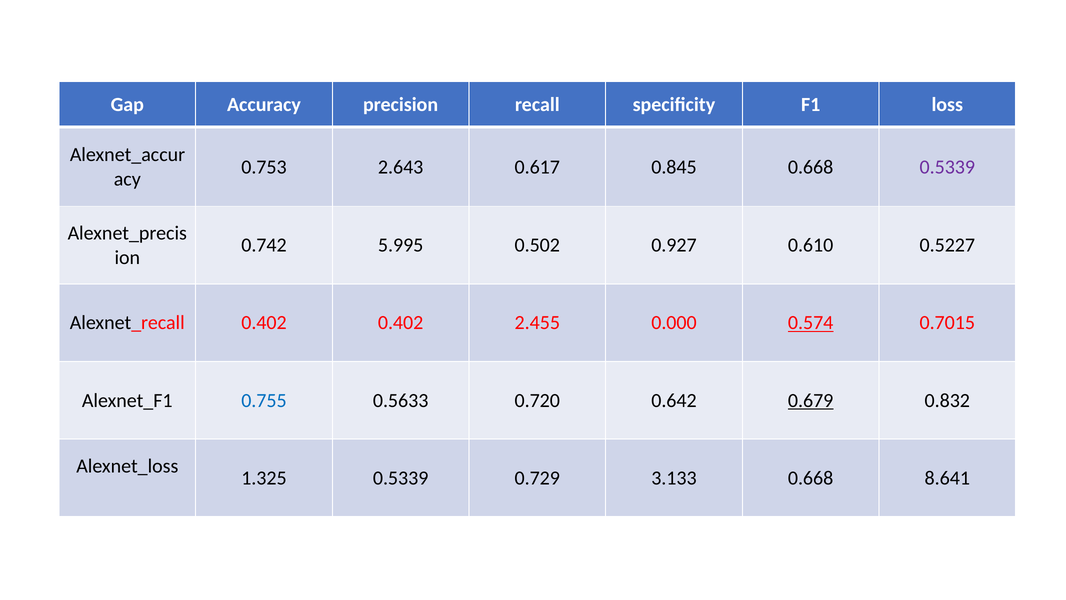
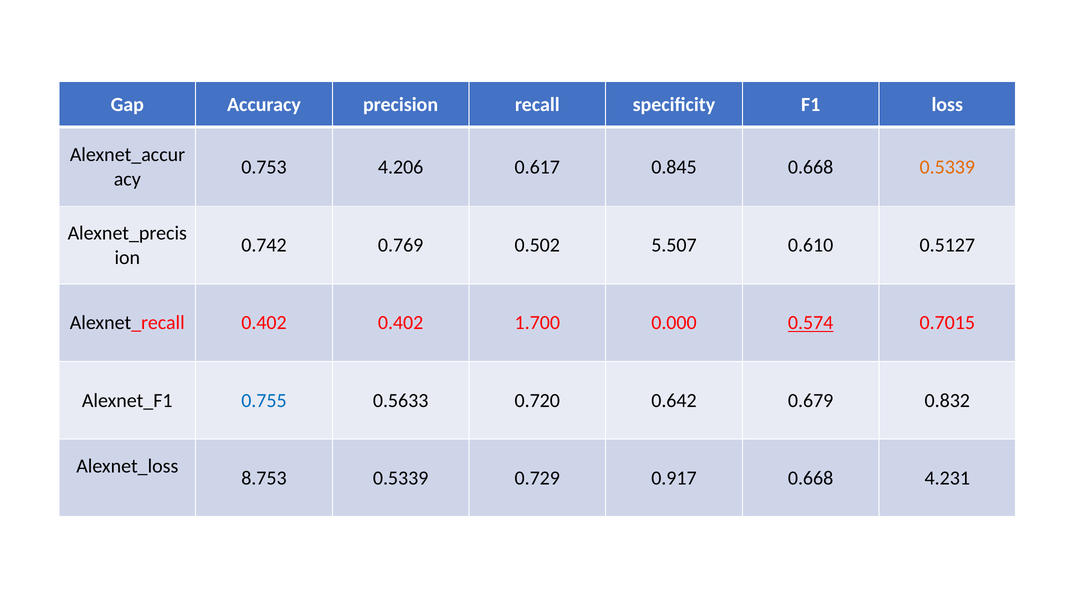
2.643: 2.643 -> 4.206
0.5339 at (947, 167) colour: purple -> orange
5.995: 5.995 -> 0.769
0.927: 0.927 -> 5.507
0.5227: 0.5227 -> 0.5127
2.455: 2.455 -> 1.700
0.679 underline: present -> none
1.325: 1.325 -> 8.753
3.133: 3.133 -> 0.917
8.641: 8.641 -> 4.231
